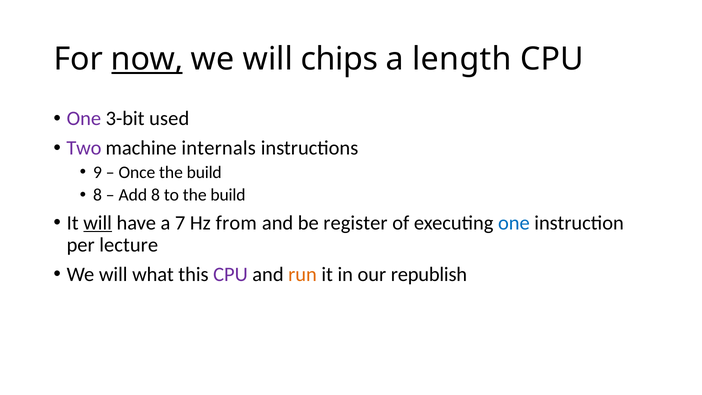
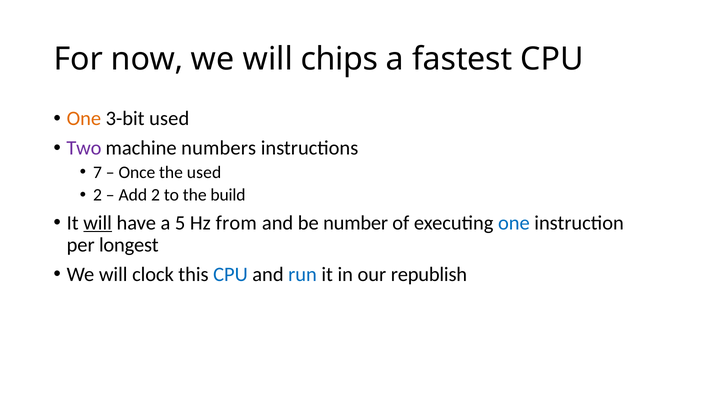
now underline: present -> none
length: length -> fastest
One at (84, 119) colour: purple -> orange
internals: internals -> numbers
9: 9 -> 7
build at (204, 172): build -> used
8 at (97, 195): 8 -> 2
Add 8: 8 -> 2
7: 7 -> 5
register: register -> number
lecture: lecture -> longest
what: what -> clock
CPU at (230, 274) colour: purple -> blue
run colour: orange -> blue
